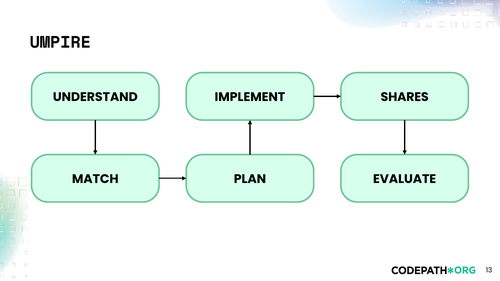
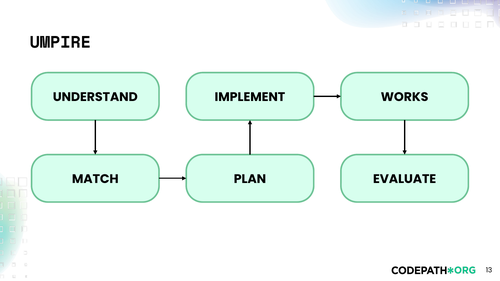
SHARES: SHARES -> WORKS
